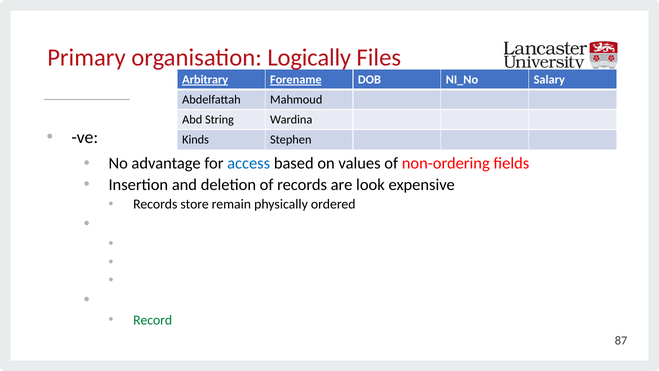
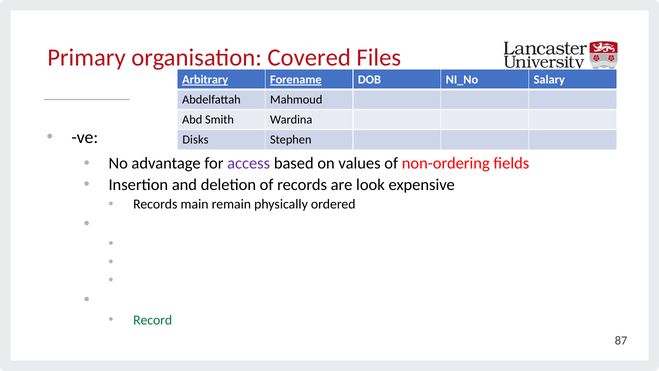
Logically: Logically -> Covered
String: String -> Smith
Kinds: Kinds -> Disks
access colour: blue -> purple
store: store -> main
